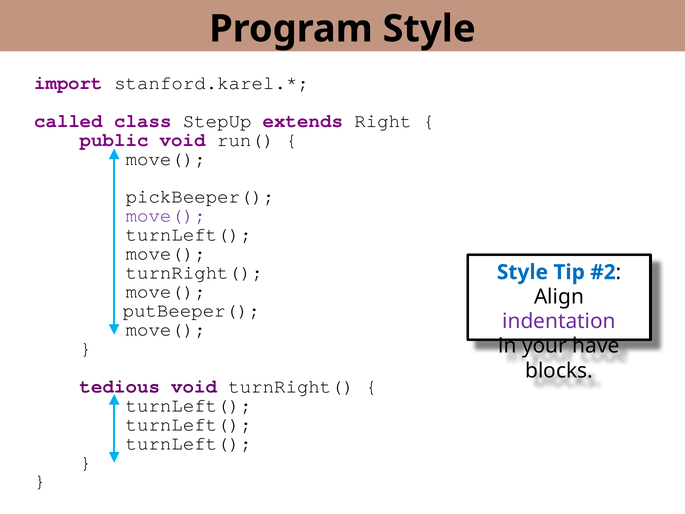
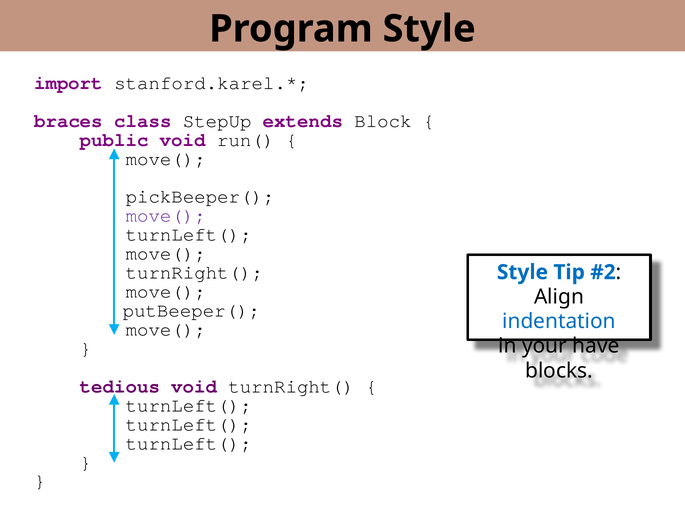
called: called -> braces
Right: Right -> Block
indentation colour: purple -> blue
